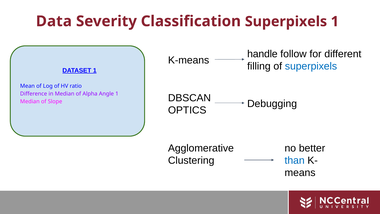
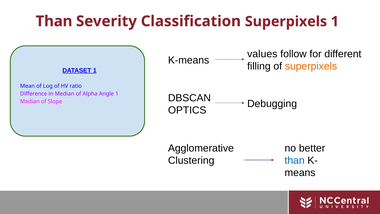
Data at (54, 21): Data -> Than
handle: handle -> values
superpixels at (311, 66) colour: blue -> orange
